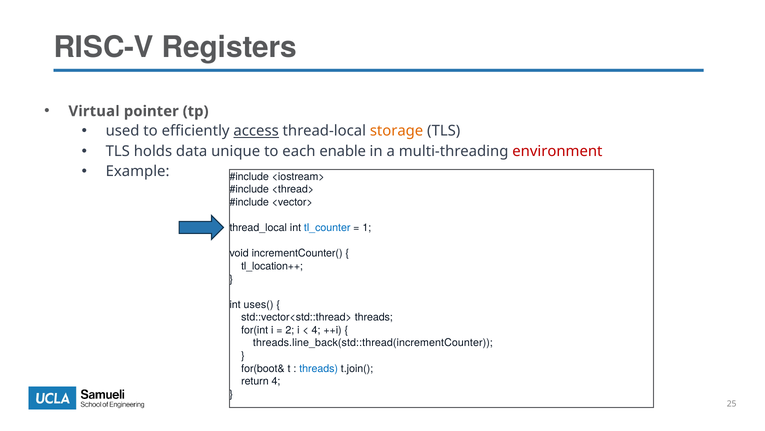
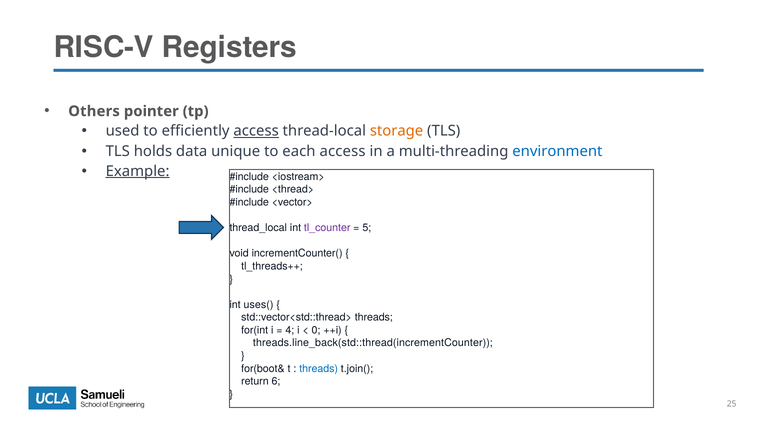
Virtual: Virtual -> Others
each enable: enable -> access
environment colour: red -> blue
Example underline: none -> present
tl_counter colour: blue -> purple
1: 1 -> 5
tl_location++: tl_location++ -> tl_threads++
2: 2 -> 4
4 at (316, 330): 4 -> 0
return 4: 4 -> 6
